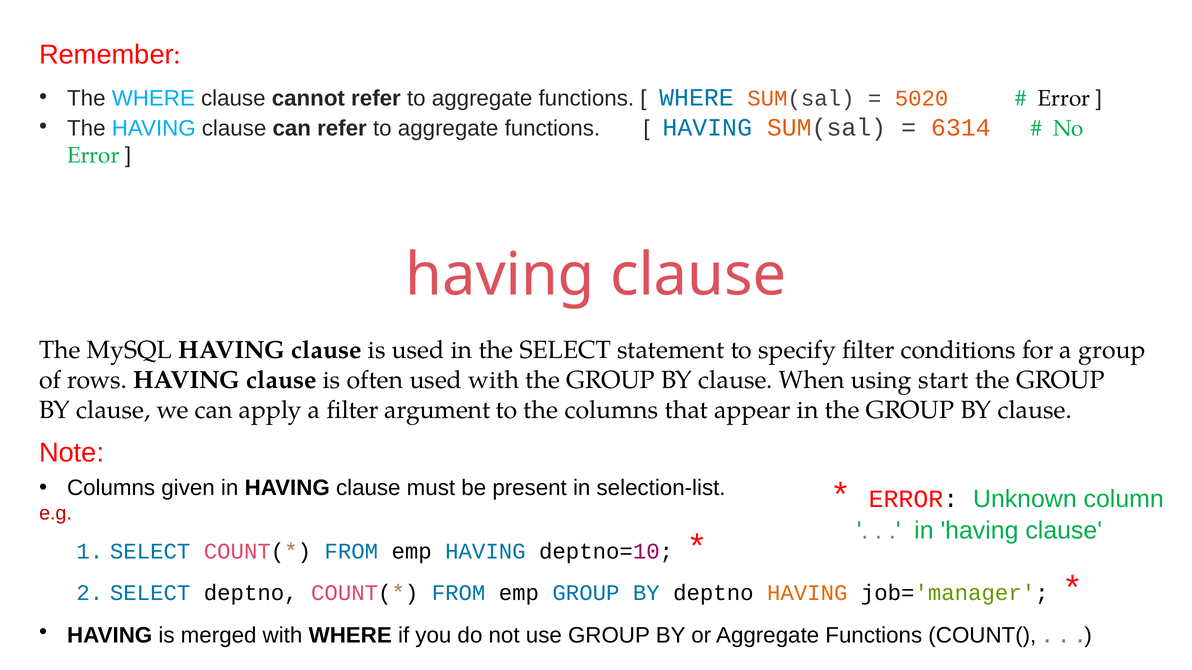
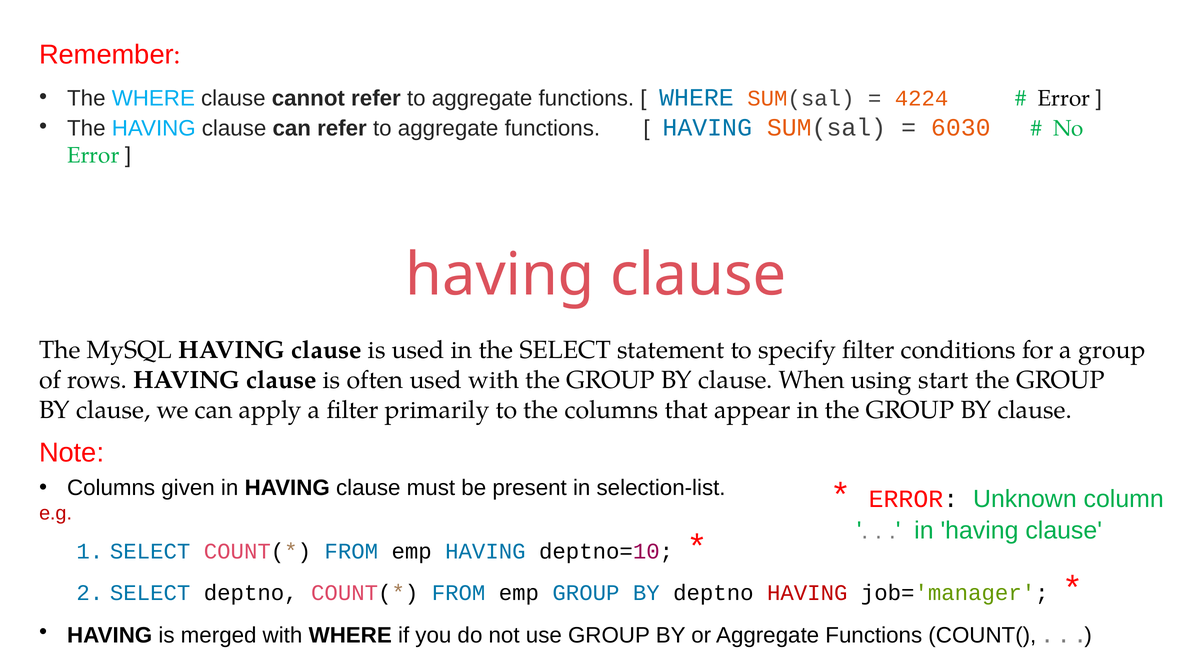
5020: 5020 -> 4224
6314: 6314 -> 6030
argument: argument -> primarily
HAVING at (807, 593) colour: orange -> red
